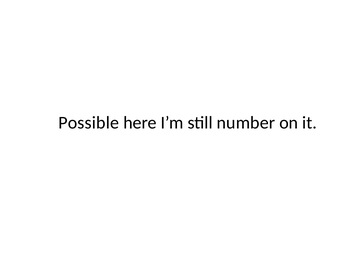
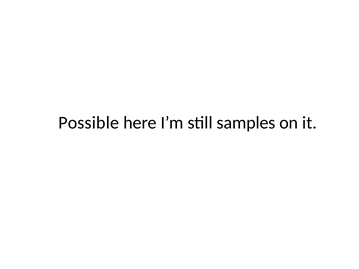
number: number -> samples
